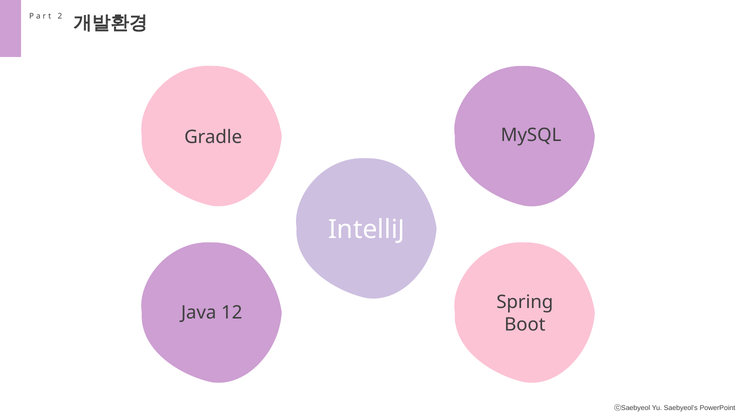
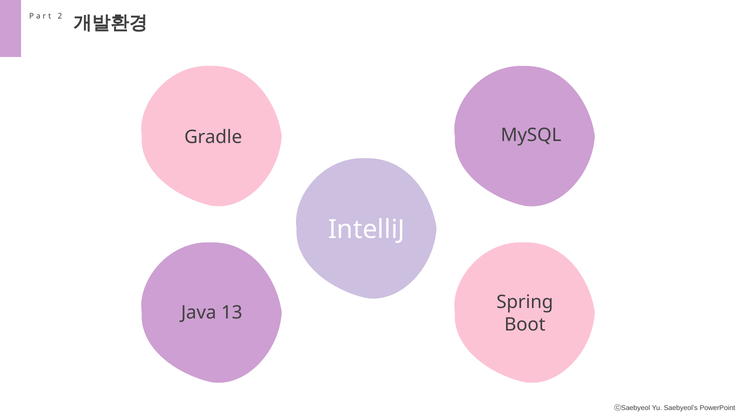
12: 12 -> 13
